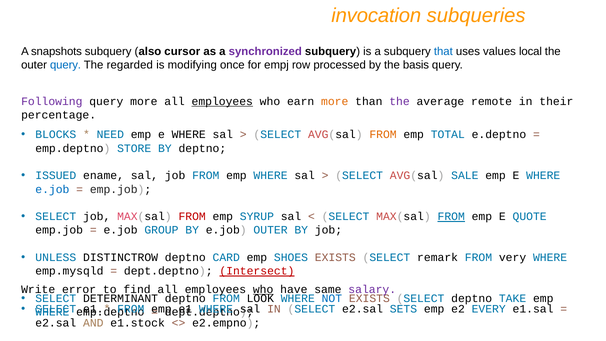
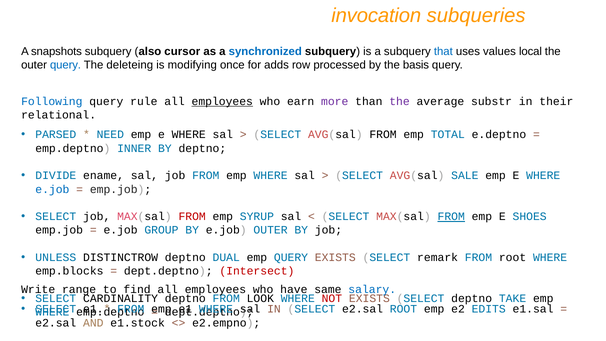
synchronized colour: purple -> blue
regarded: regarded -> deleteing
empj: empj -> adds
Following colour: purple -> blue
query more: more -> rule
more at (335, 101) colour: orange -> purple
remote: remote -> substr
percentage: percentage -> relational
BLOCKS: BLOCKS -> PARSED
FROM at (383, 135) colour: orange -> black
STORE: STORE -> INNER
ISSUED: ISSUED -> DIVIDE
QUOTE: QUOTE -> SHOES
CARD: CARD -> DUAL
emp SHOES: SHOES -> QUERY
FROM very: very -> root
emp.mysqld: emp.mysqld -> emp.blocks
Intersect underline: present -> none
error: error -> range
who at (263, 289) underline: present -> none
salary colour: purple -> blue
DETERMINANT: DETERMINANT -> CARDINALITY
NOT colour: blue -> red
e2.sal SETS: SETS -> ROOT
EVERY: EVERY -> EDITS
